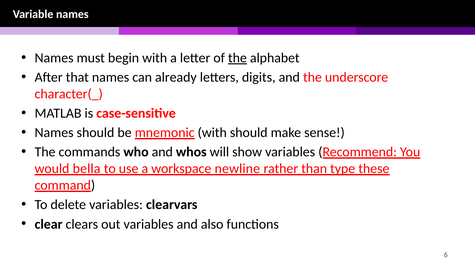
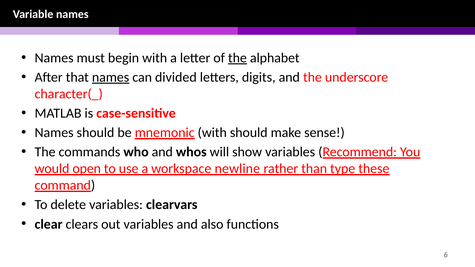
names at (111, 77) underline: none -> present
already: already -> divided
bella: bella -> open
